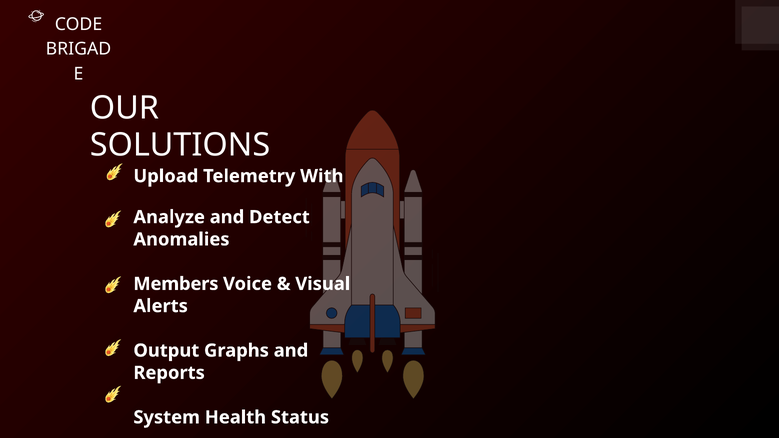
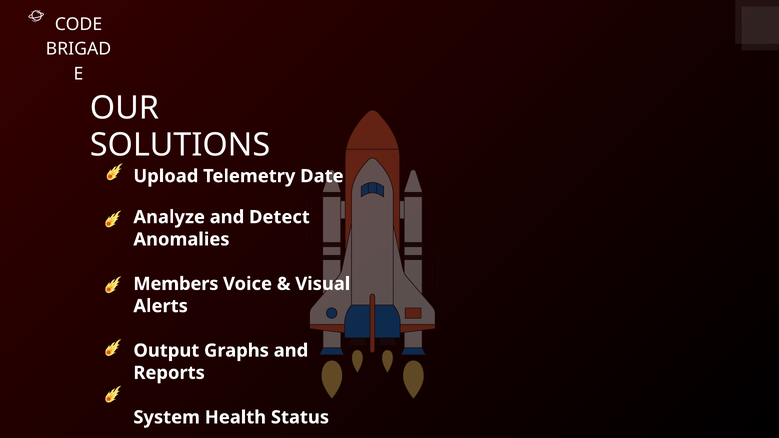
With: With -> Date
